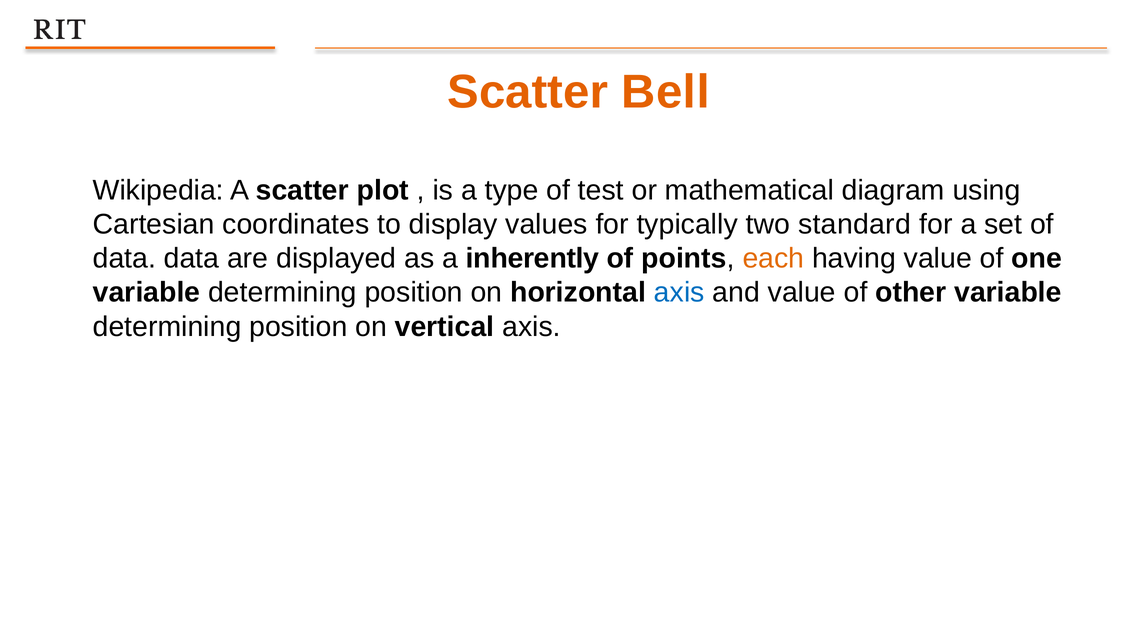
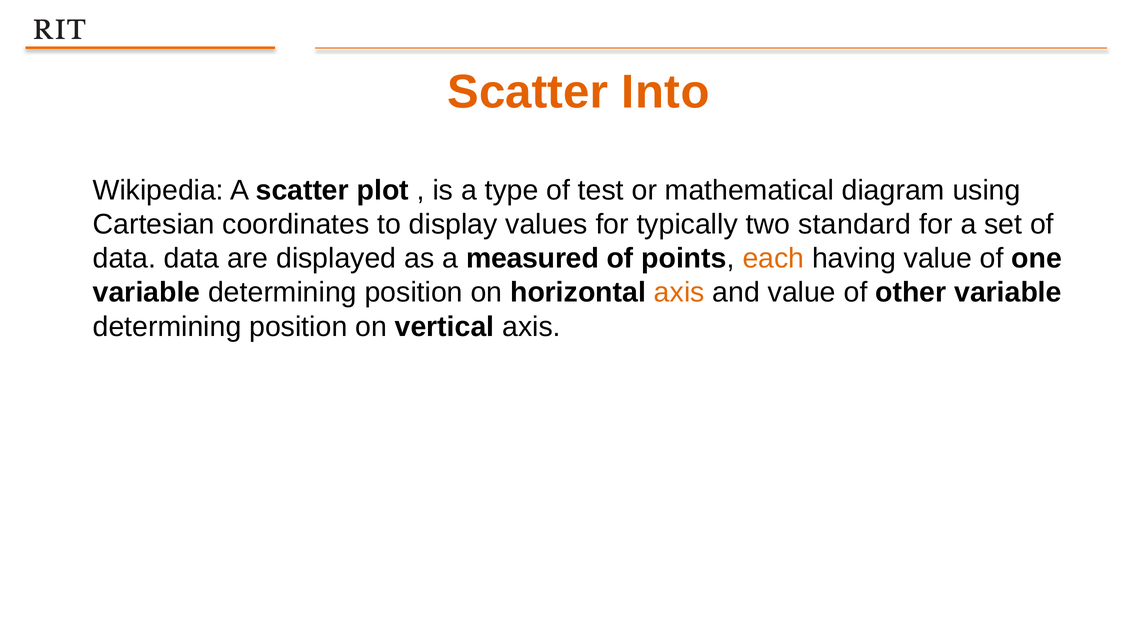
Bell: Bell -> Into
inherently: inherently -> measured
axis at (679, 293) colour: blue -> orange
